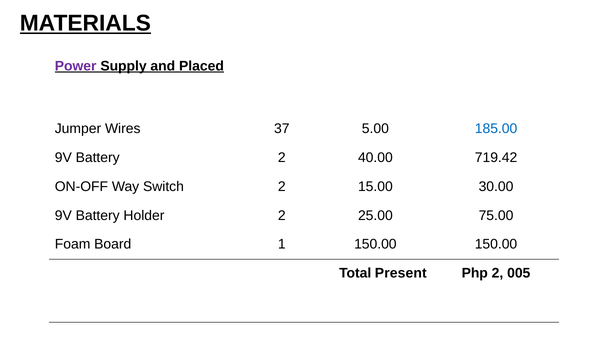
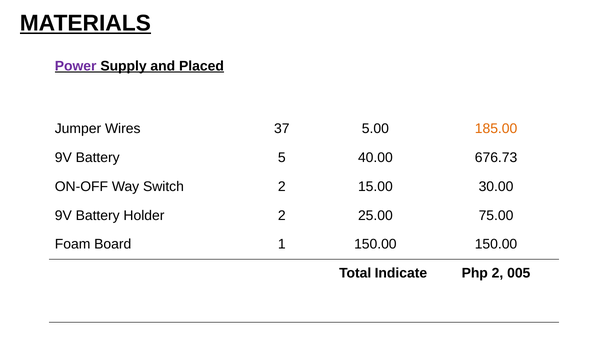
185.00 colour: blue -> orange
Battery 2: 2 -> 5
719.42: 719.42 -> 676.73
Present: Present -> Indicate
